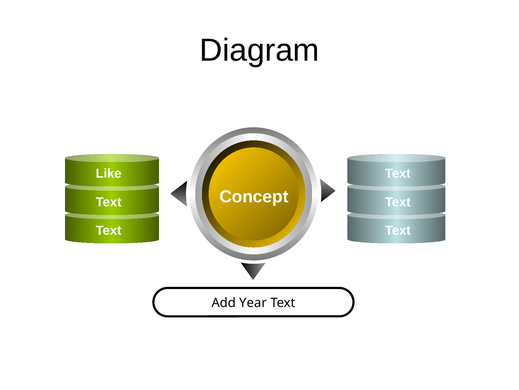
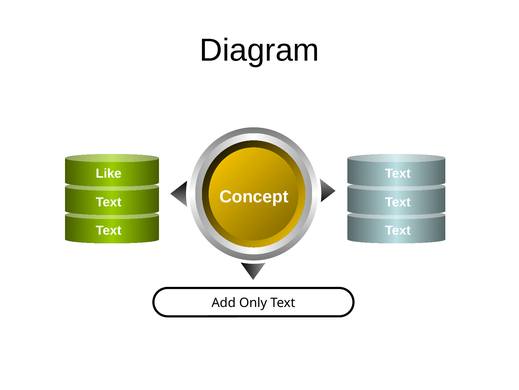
Year: Year -> Only
